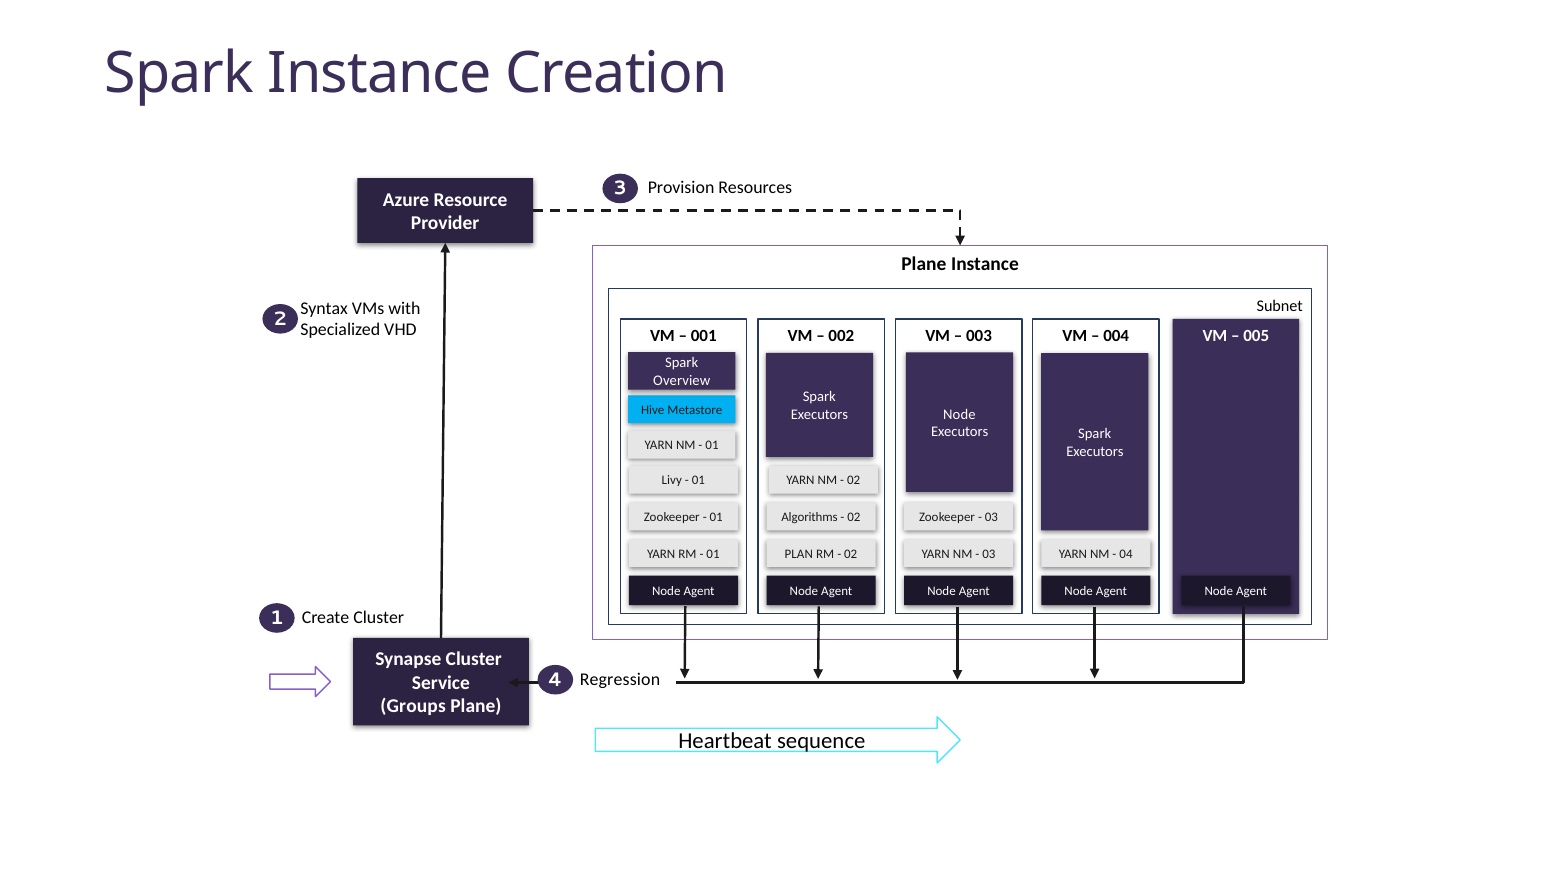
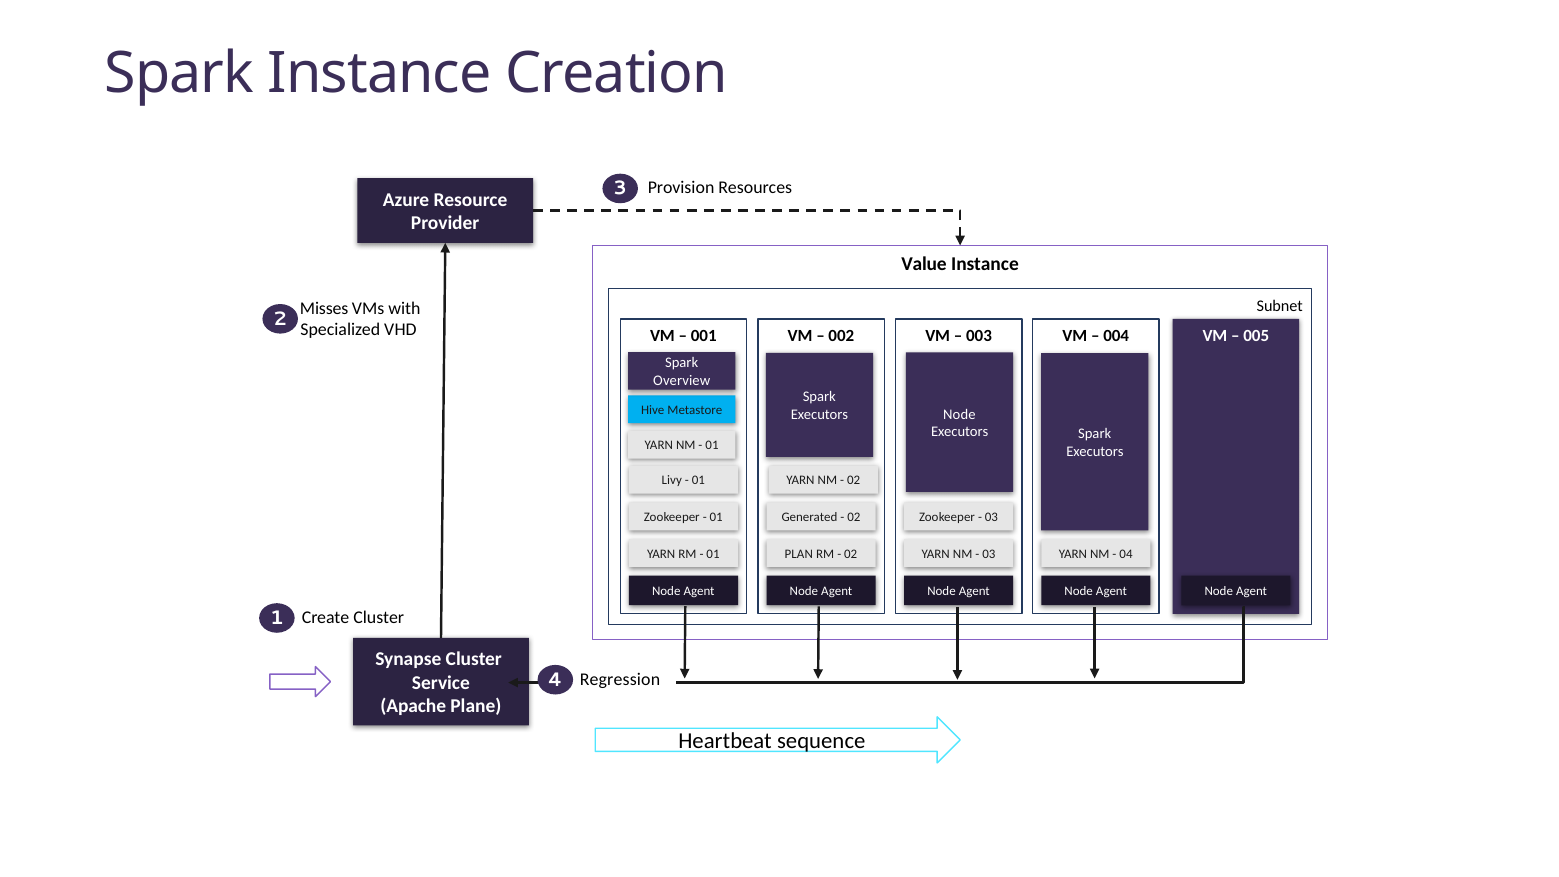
Plane at (924, 264): Plane -> Value
Syntax: Syntax -> Misses
Algorithms: Algorithms -> Generated
Groups: Groups -> Apache
